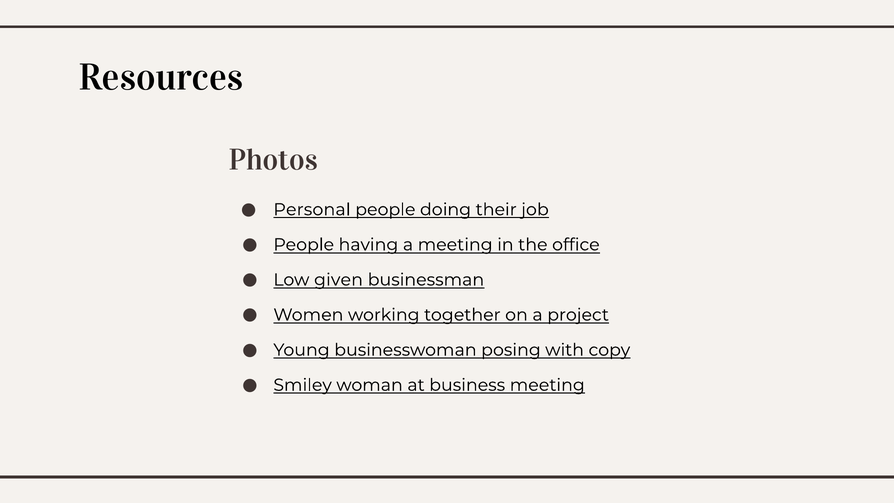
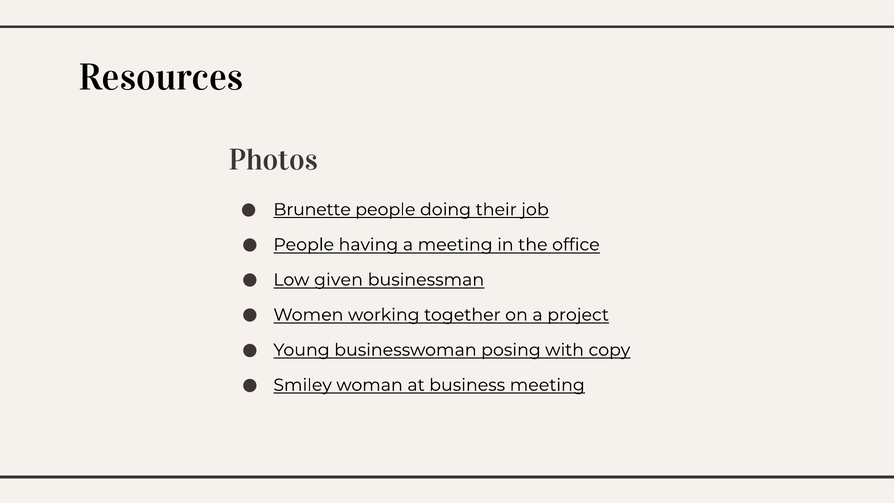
Personal: Personal -> Brunette
